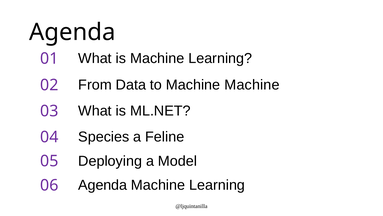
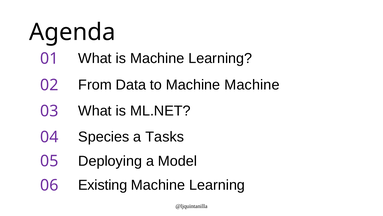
Feline: Feline -> Tasks
06 Agenda: Agenda -> Existing
